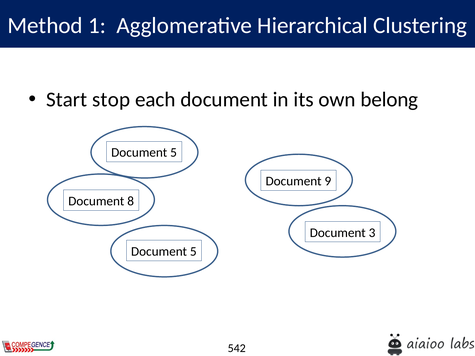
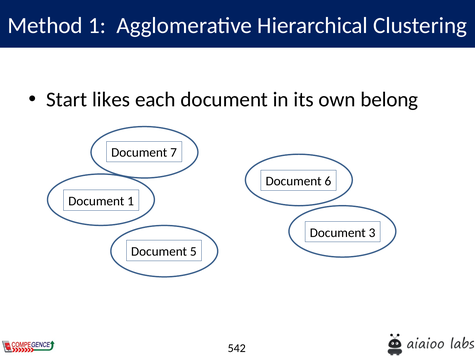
stop: stop -> likes
5 at (174, 153): 5 -> 7
9: 9 -> 6
Document 8: 8 -> 1
